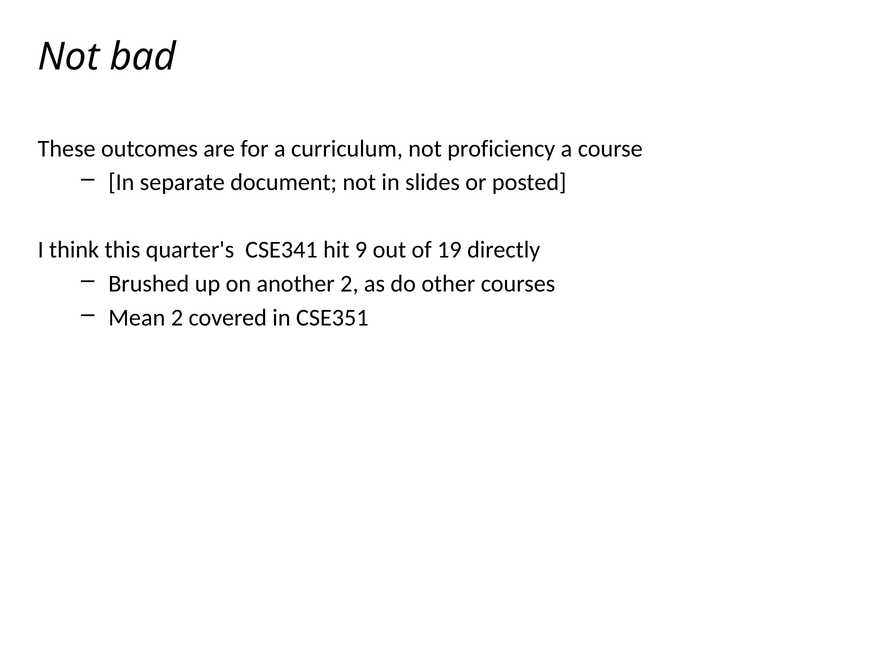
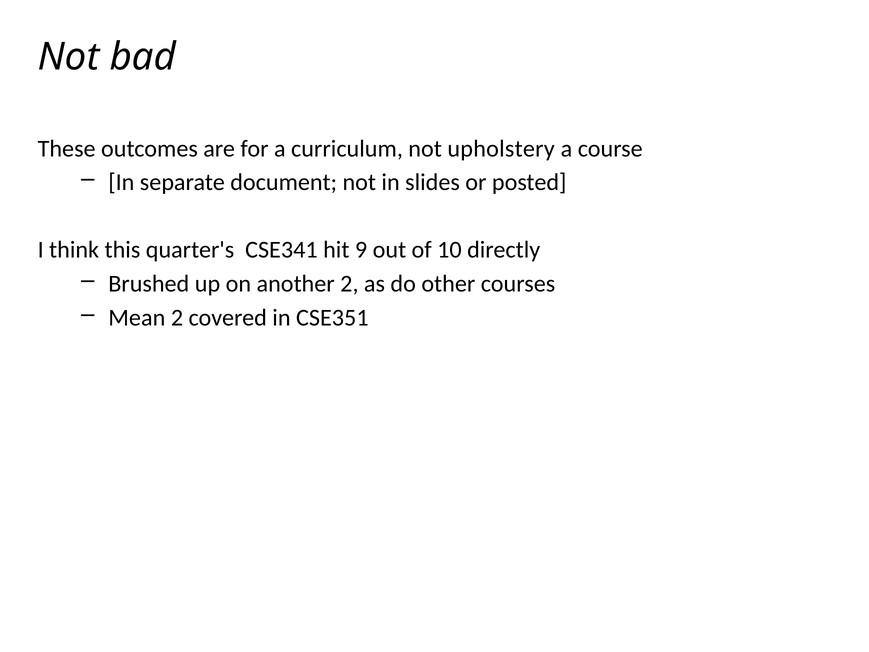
proficiency: proficiency -> upholstery
19: 19 -> 10
